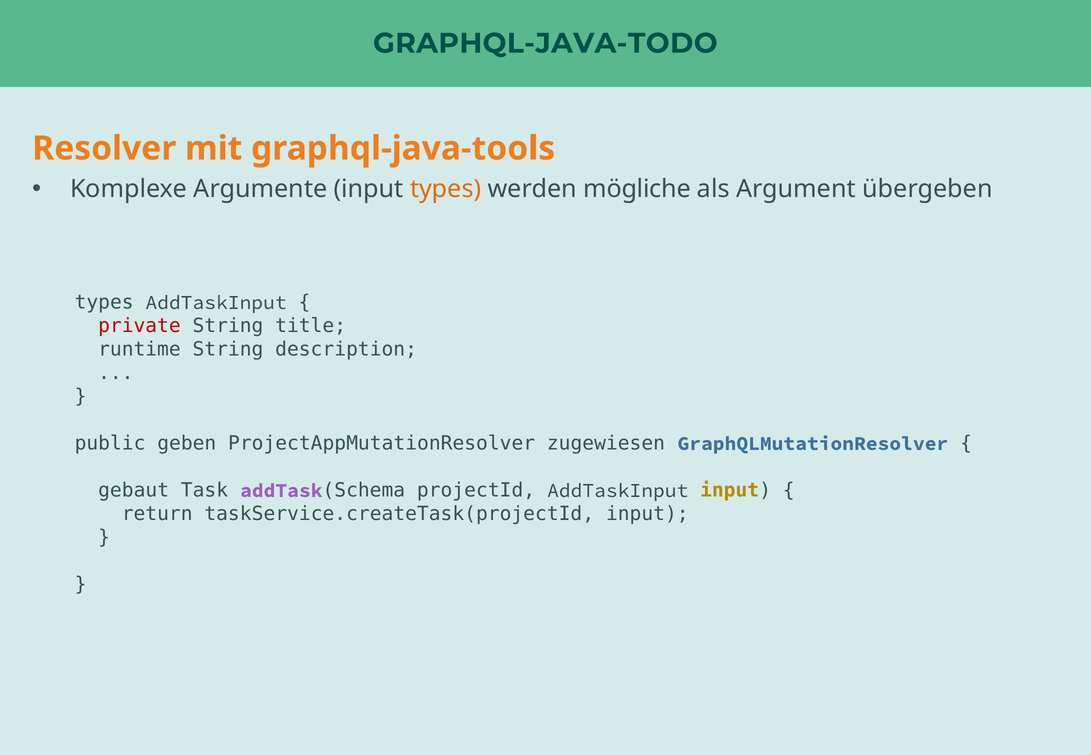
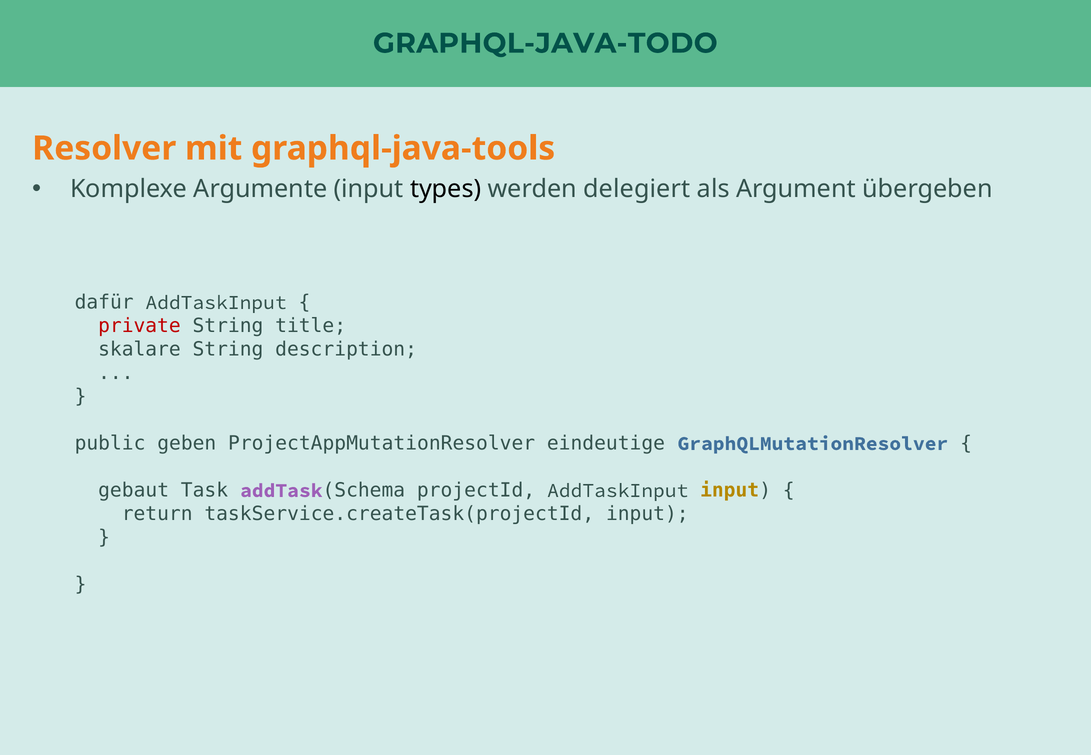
types at (446, 189) colour: orange -> black
mögliche: mögliche -> delegiert
types at (104, 303): types -> dafür
runtime: runtime -> skalare
zugewiesen: zugewiesen -> eindeutige
